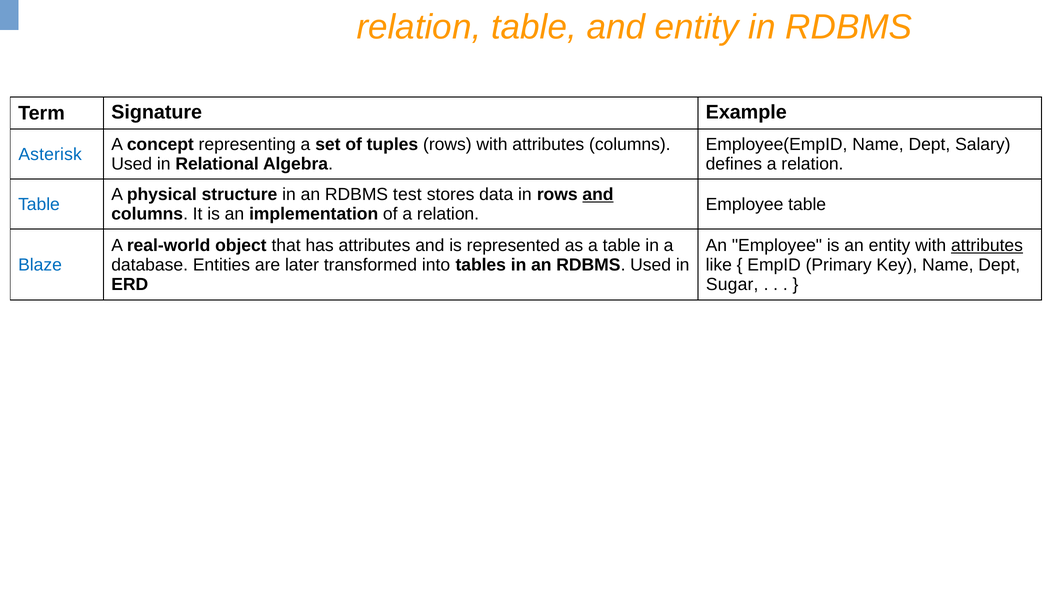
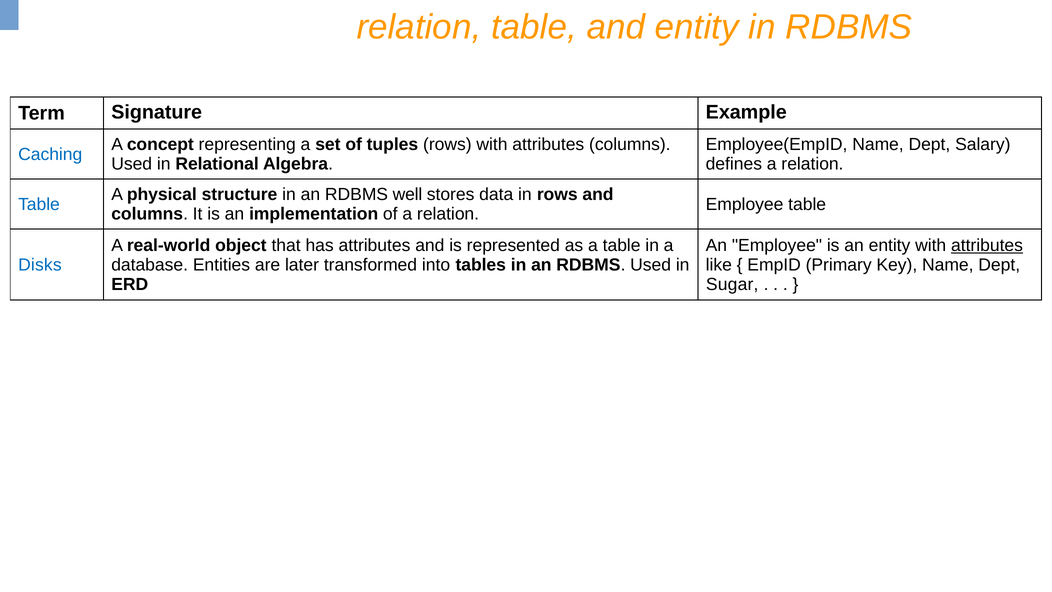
Asterisk: Asterisk -> Caching
test: test -> well
and at (598, 195) underline: present -> none
Blaze: Blaze -> Disks
